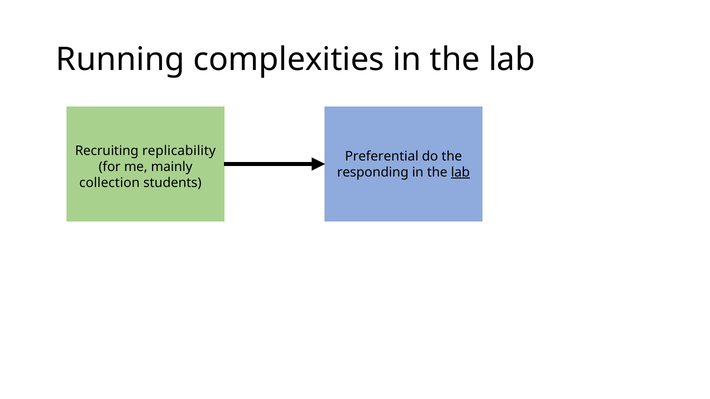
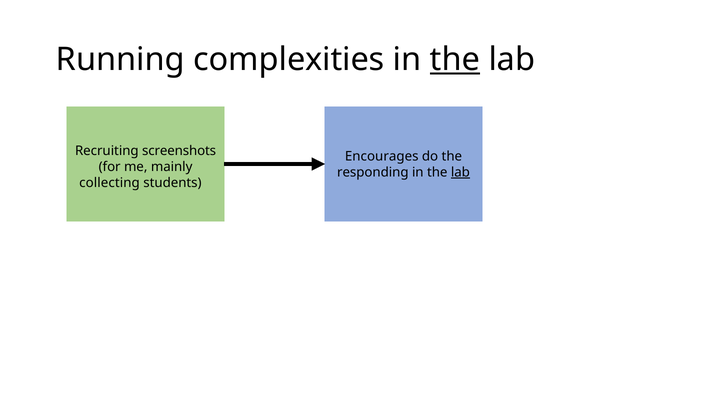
the at (455, 60) underline: none -> present
replicability: replicability -> screenshots
Preferential: Preferential -> Encourages
collection: collection -> collecting
